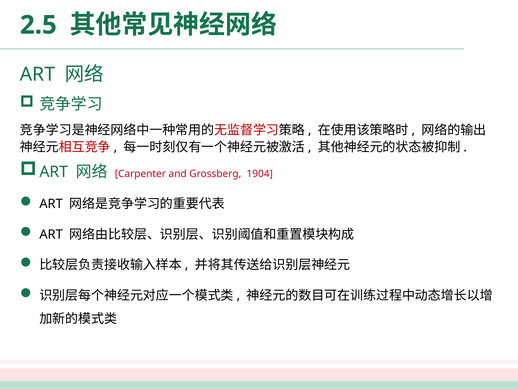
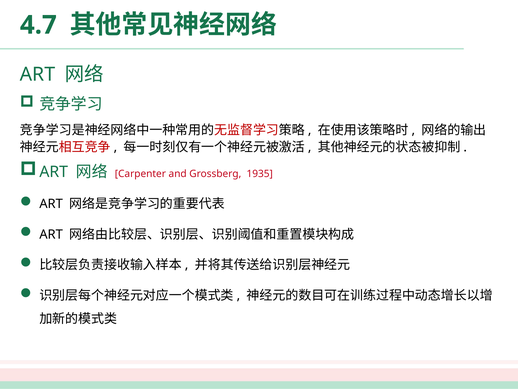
2.5: 2.5 -> 4.7
1904: 1904 -> 1935
